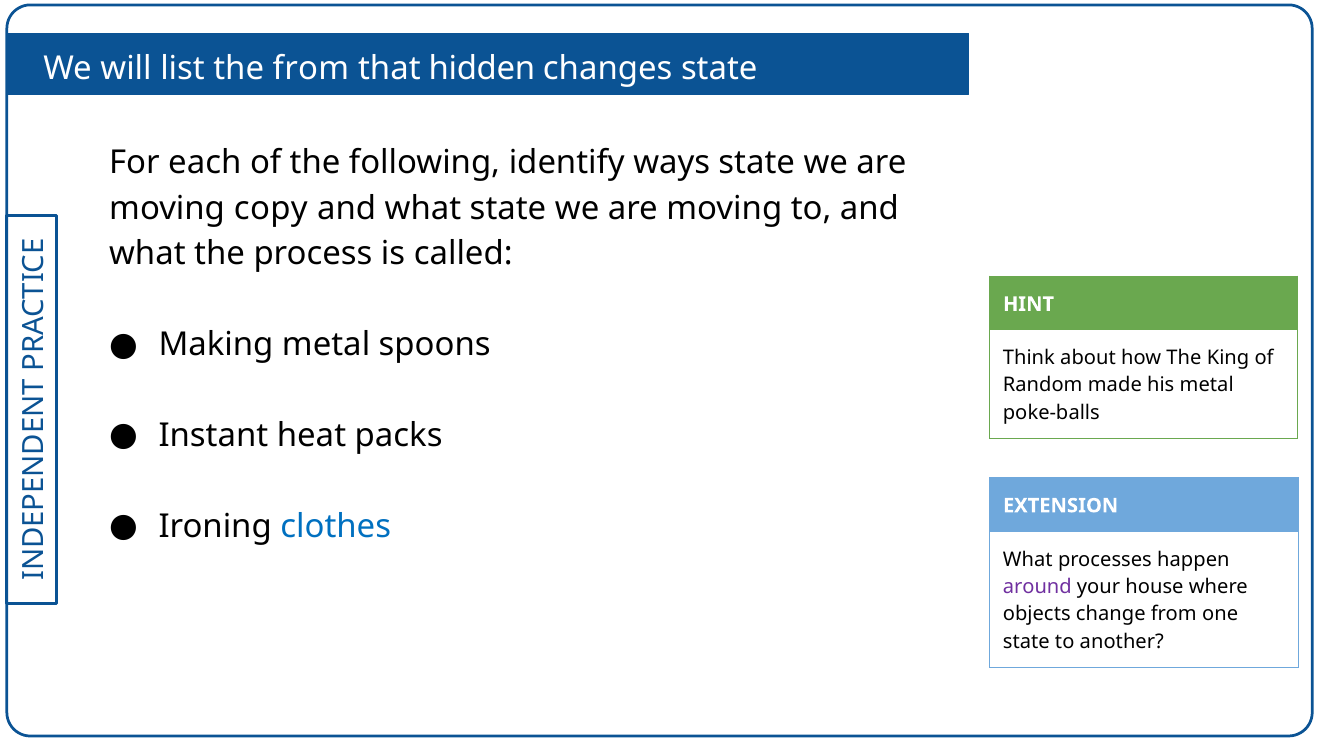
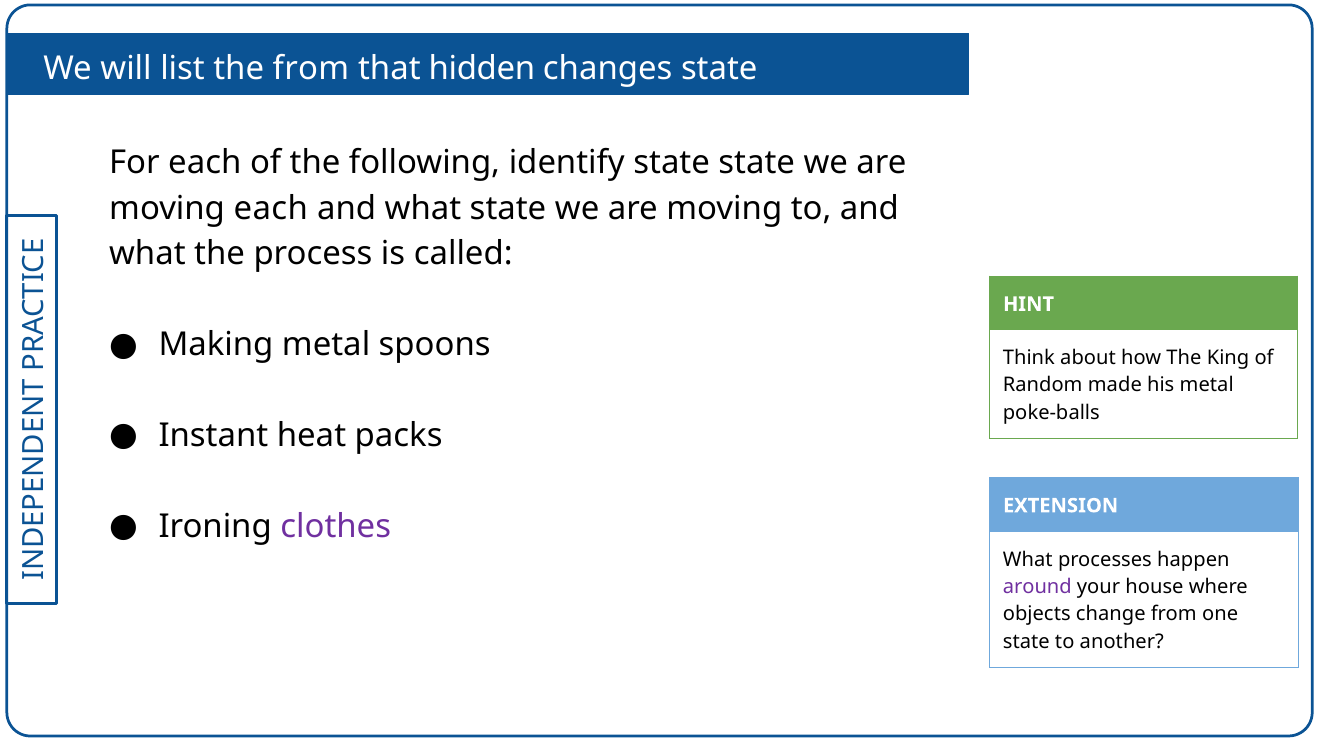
identify ways: ways -> state
moving copy: copy -> each
clothes colour: blue -> purple
